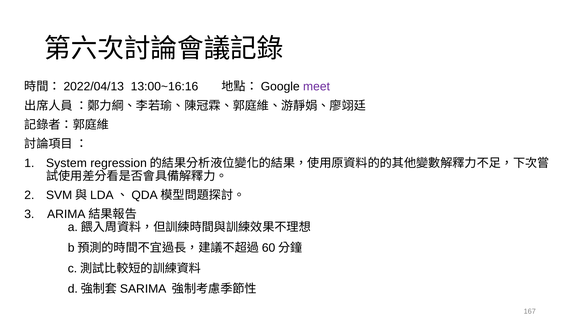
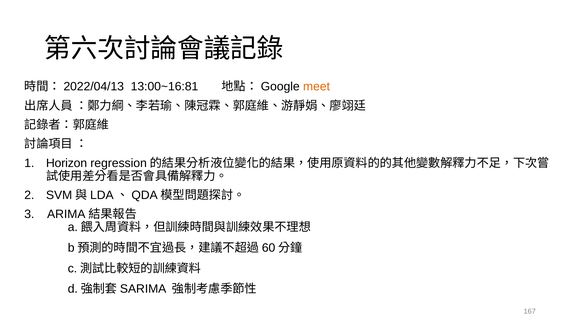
13:00~16:16: 13:00~16:16 -> 13:00~16:81
meet colour: purple -> orange
System: System -> Horizon
